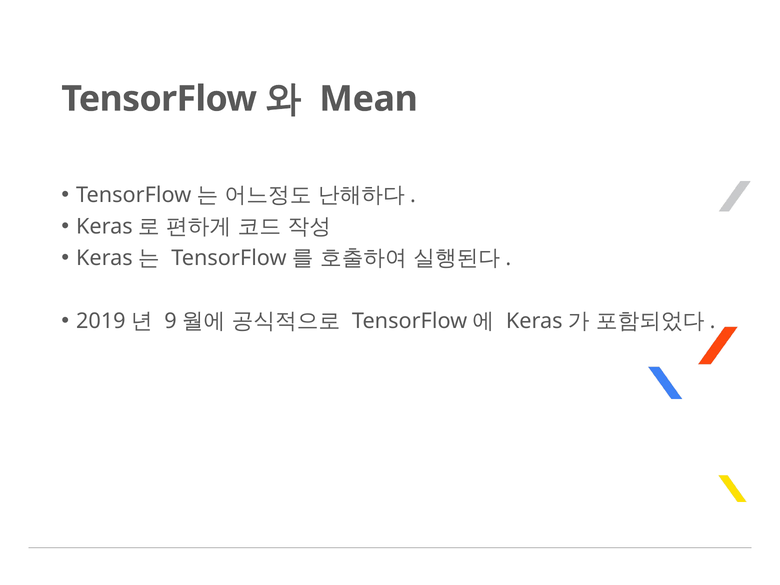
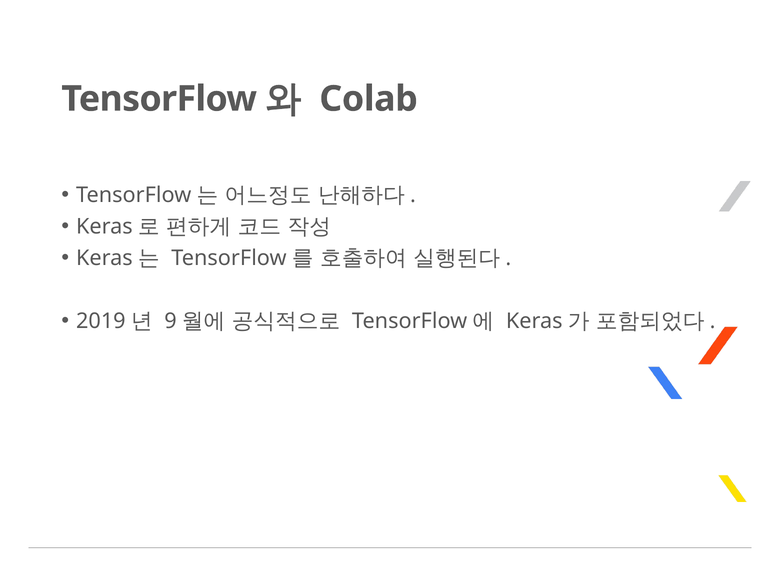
Mean: Mean -> Colab
